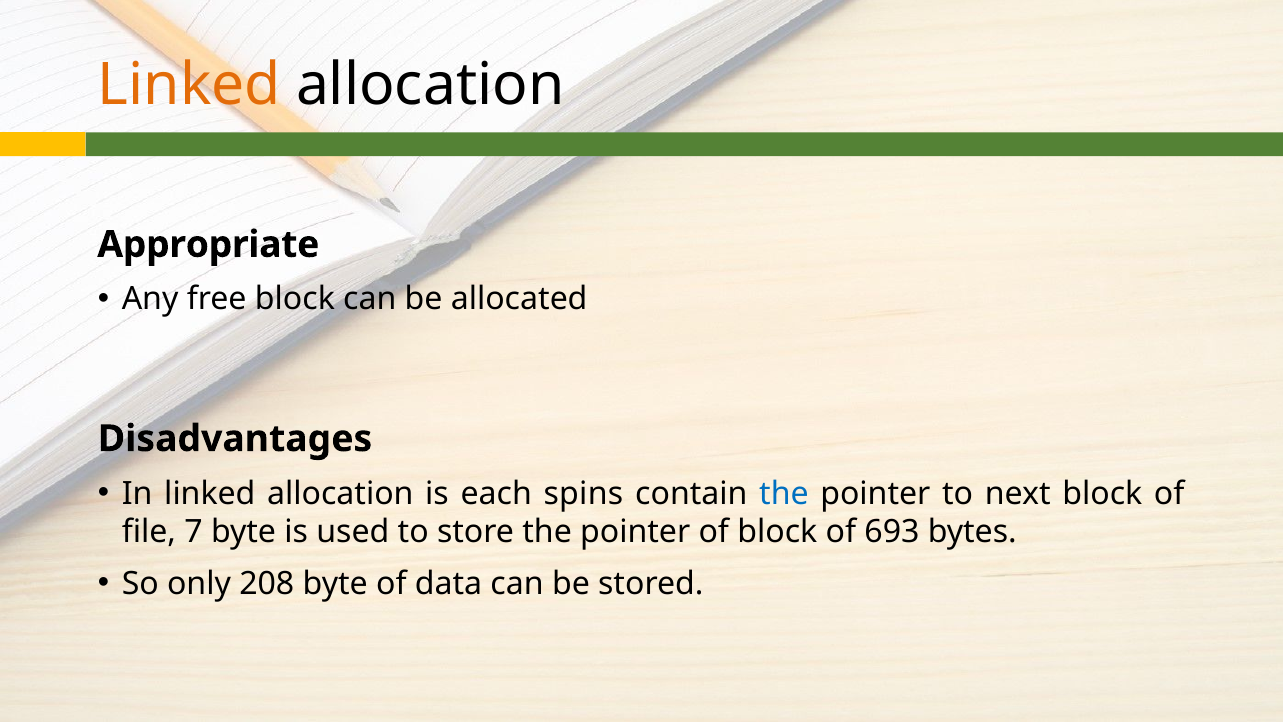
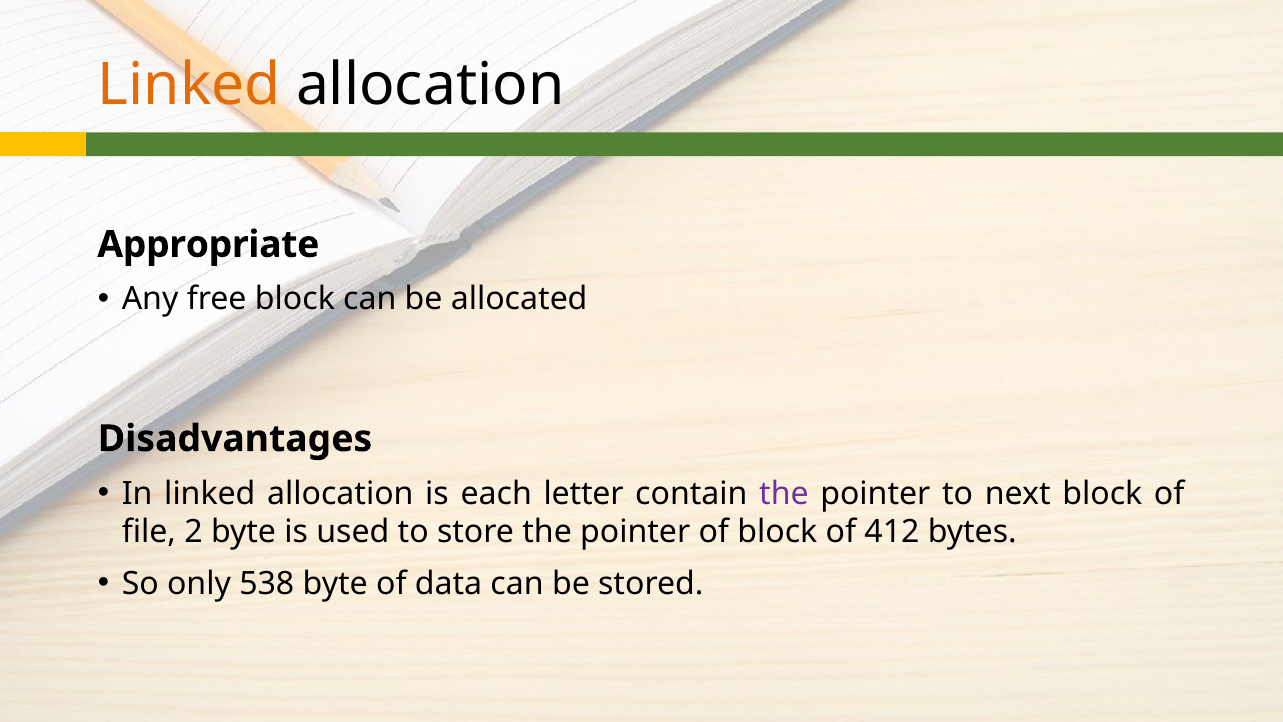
spins: spins -> letter
the at (784, 493) colour: blue -> purple
7: 7 -> 2
693: 693 -> 412
208: 208 -> 538
